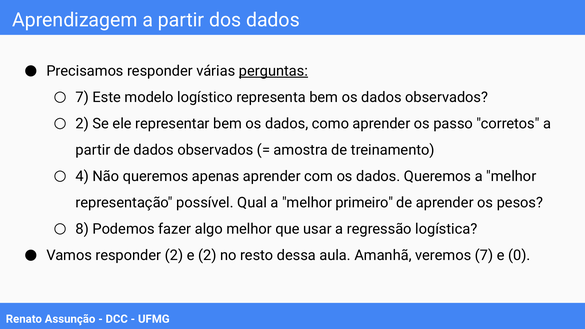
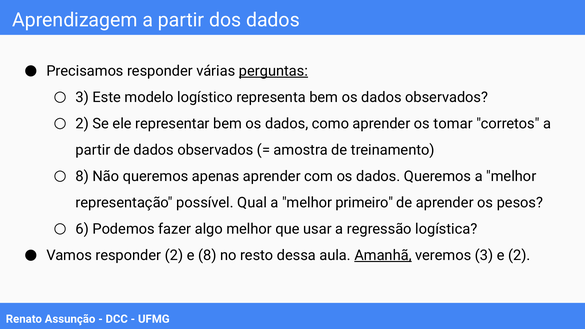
7 at (82, 97): 7 -> 3
passo: passo -> tomar
4 at (82, 176): 4 -> 8
8: 8 -> 6
e 2: 2 -> 8
Amanhã underline: none -> present
veremos 7: 7 -> 3
e 0: 0 -> 2
